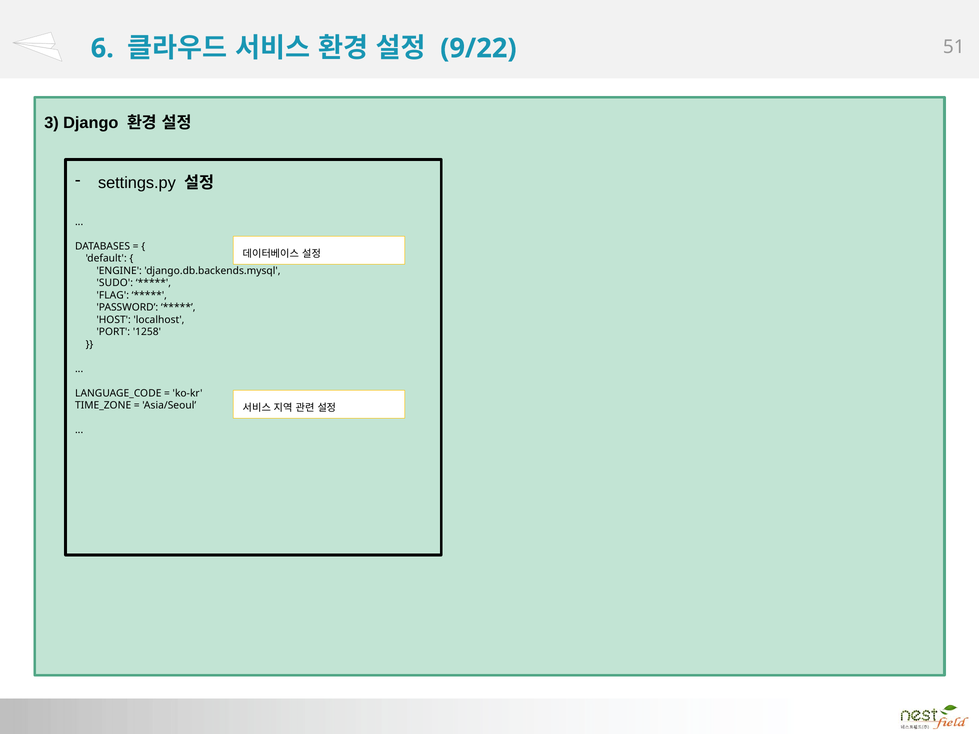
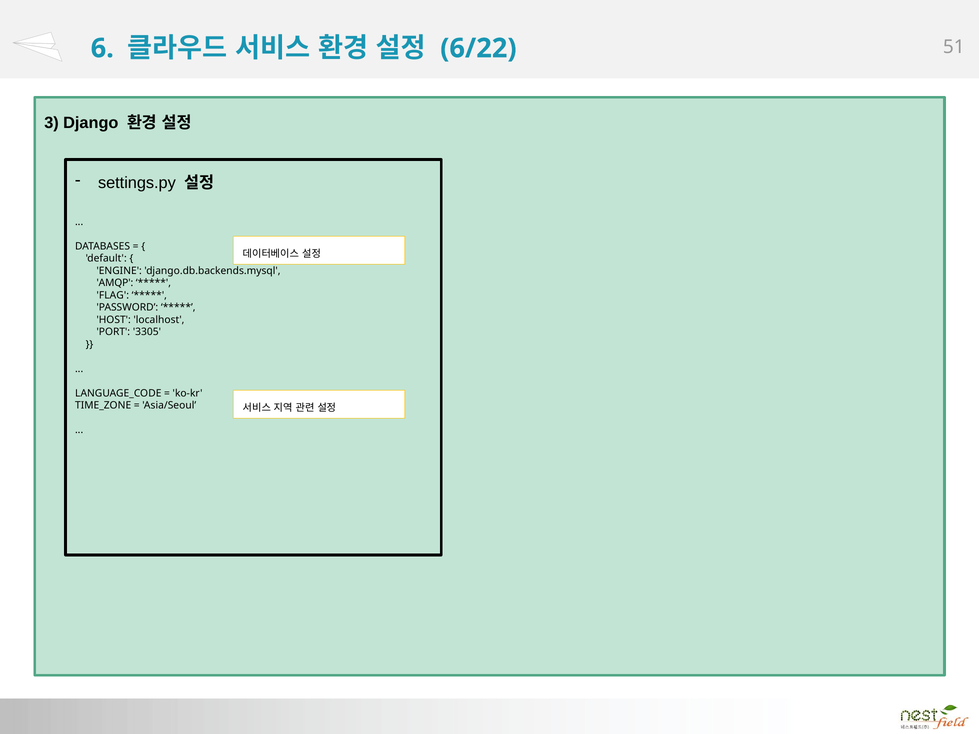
9/22: 9/22 -> 6/22
SUDO: SUDO -> AMQP
1258: 1258 -> 3305
